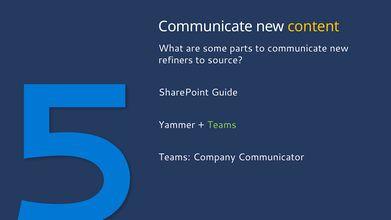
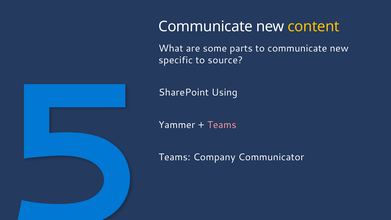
refiners: refiners -> specific
Guide: Guide -> Using
Teams at (222, 125) colour: light green -> pink
